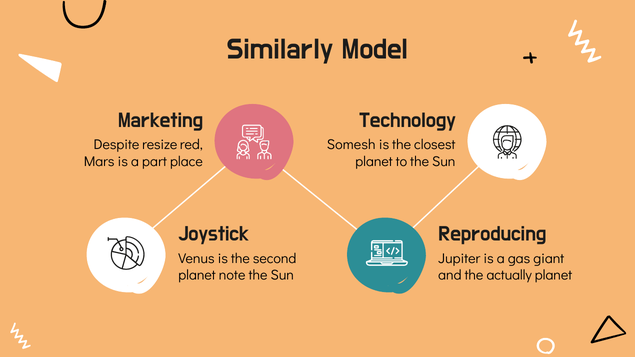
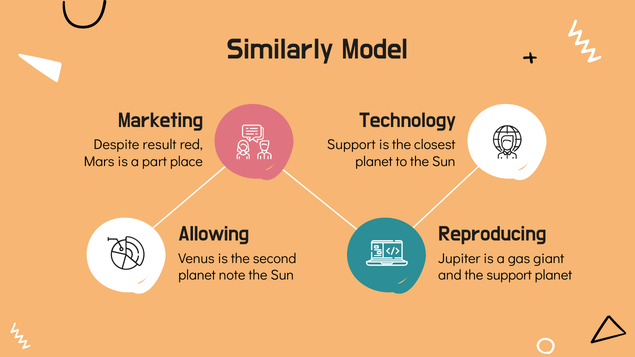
resize: resize -> result
Somesh at (351, 145): Somesh -> Support
Joystick: Joystick -> Allowing
the actually: actually -> support
